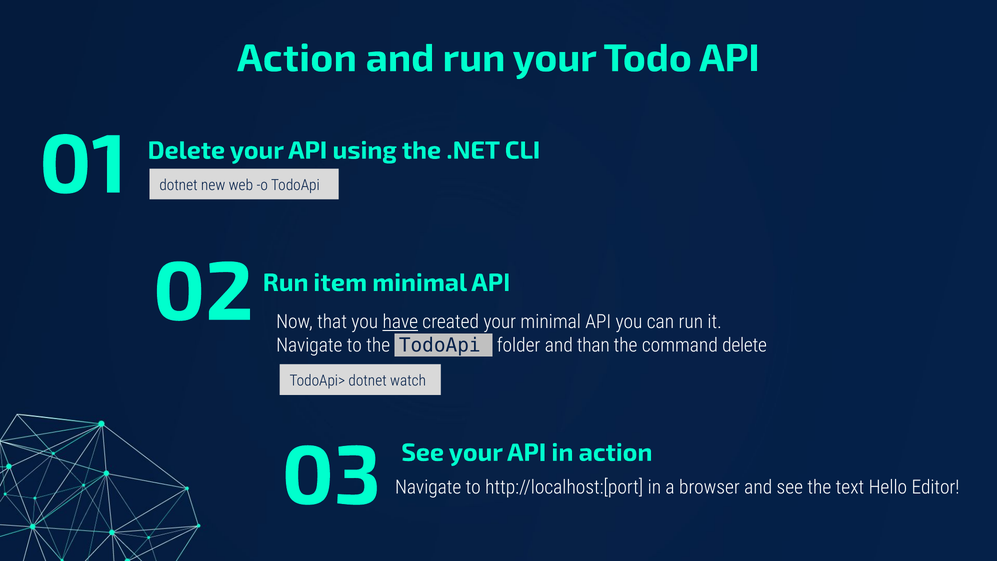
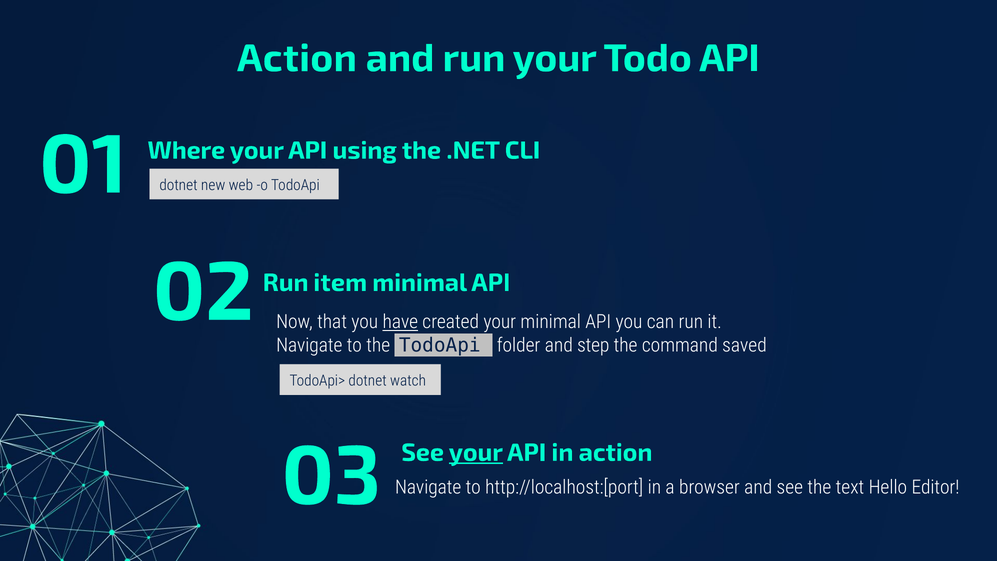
Delete at (186, 150): Delete -> Where
than: than -> step
command delete: delete -> saved
your at (476, 452) underline: none -> present
